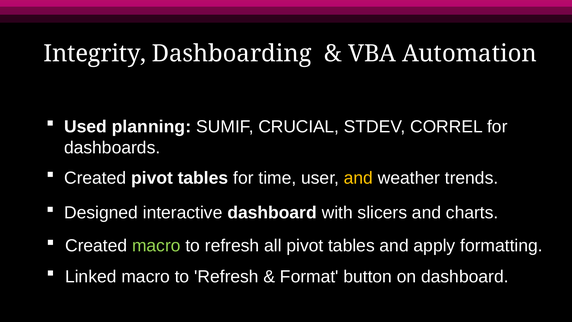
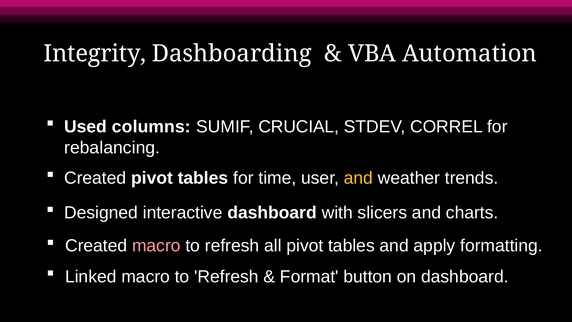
planning: planning -> columns
dashboards: dashboards -> rebalancing
macro at (156, 246) colour: light green -> pink
